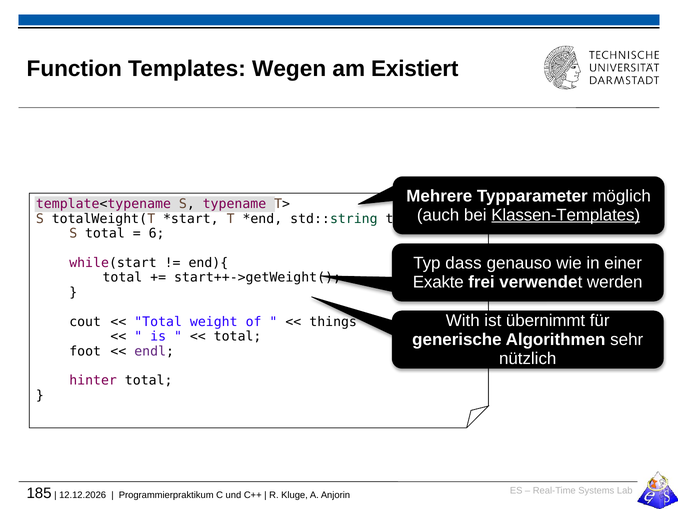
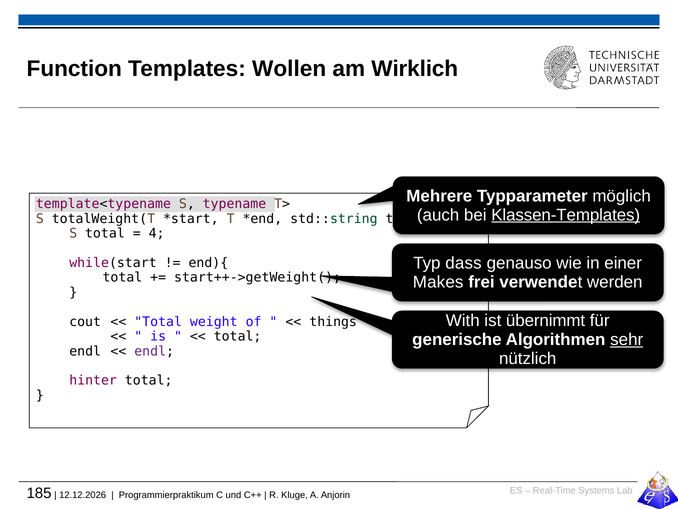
Wegen: Wegen -> Wollen
Existiert: Existiert -> Wirklich
6: 6 -> 4
Exakte: Exakte -> Makes
sehr underline: none -> present
foot at (85, 351): foot -> endl
